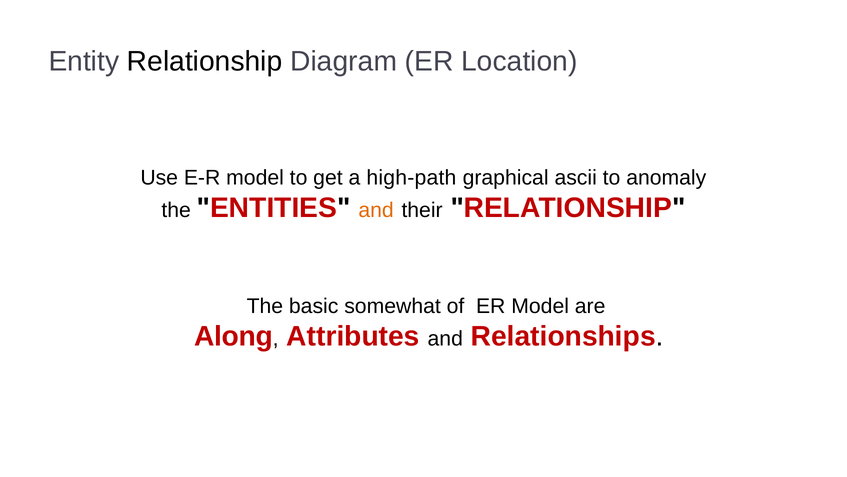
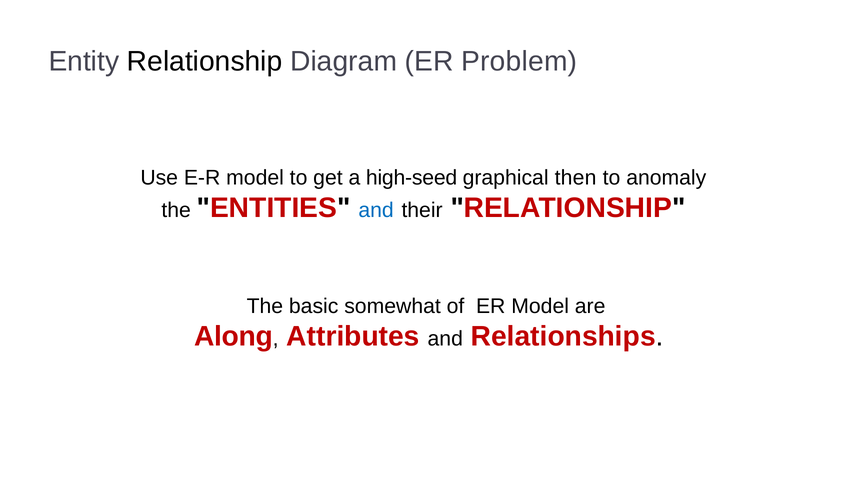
Location: Location -> Problem
high-path: high-path -> high-seed
ascii: ascii -> then
and at (376, 210) colour: orange -> blue
